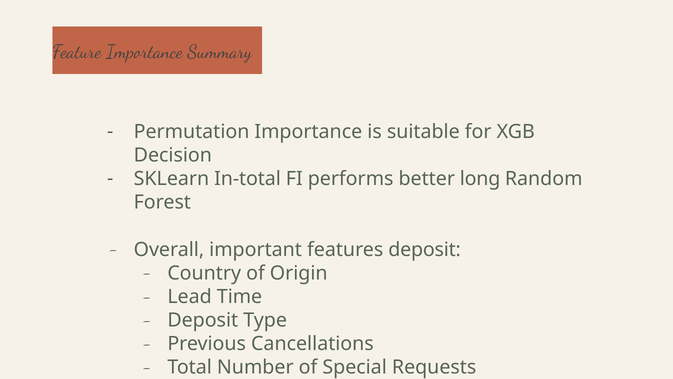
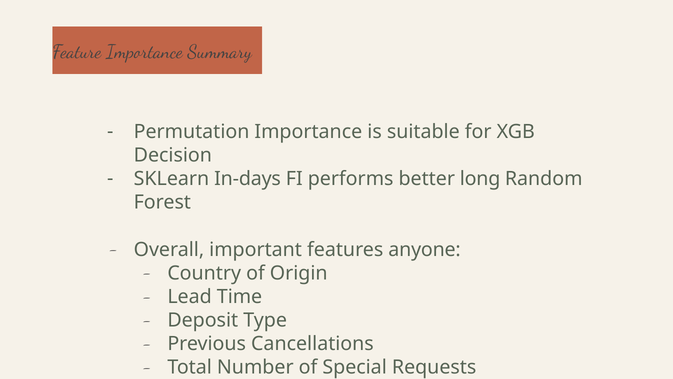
In-total: In-total -> In-days
features deposit: deposit -> anyone
